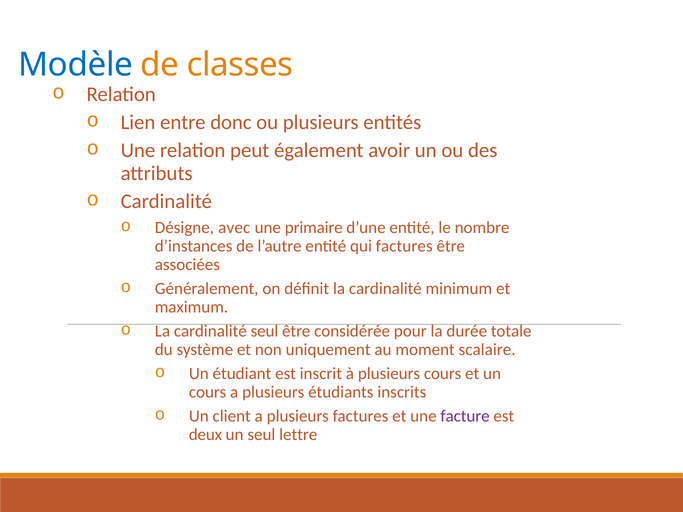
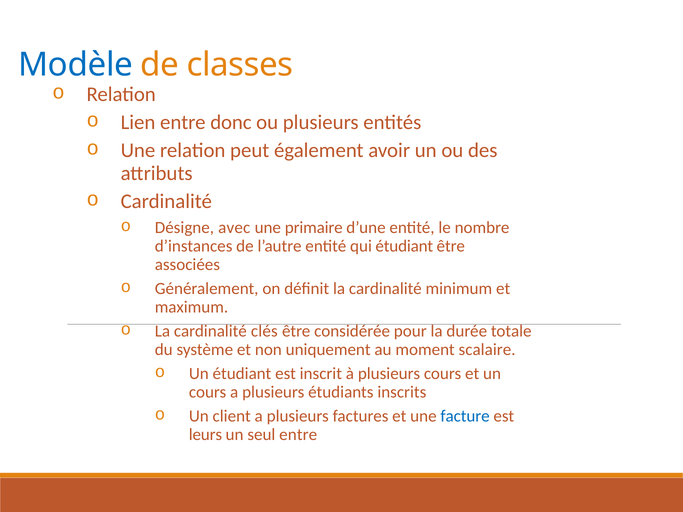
qui factures: factures -> étudiant
cardinalité seul: seul -> clés
facture colour: purple -> blue
deux: deux -> leurs
seul lettre: lettre -> entre
